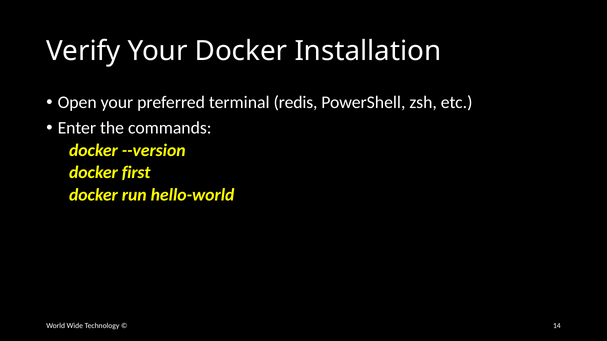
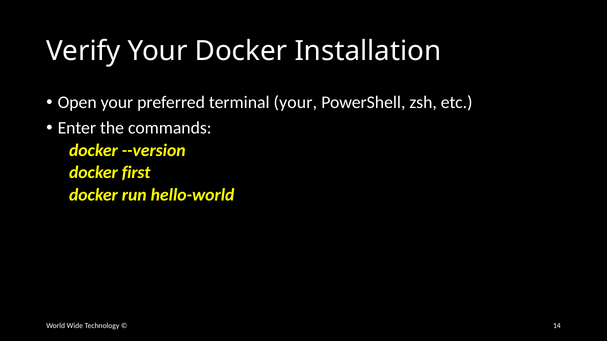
terminal redis: redis -> your
